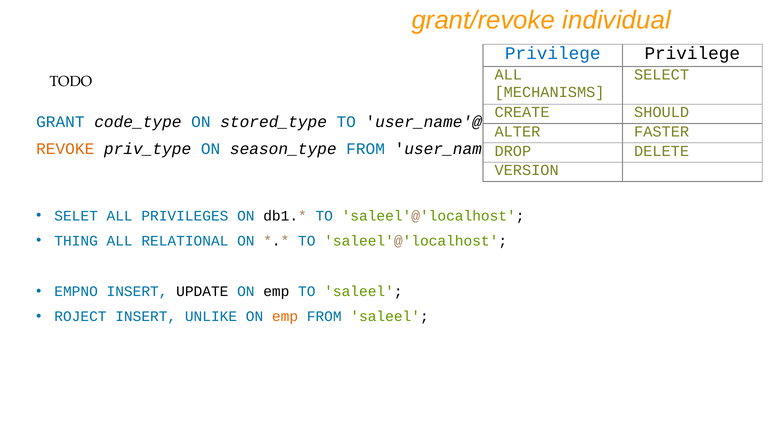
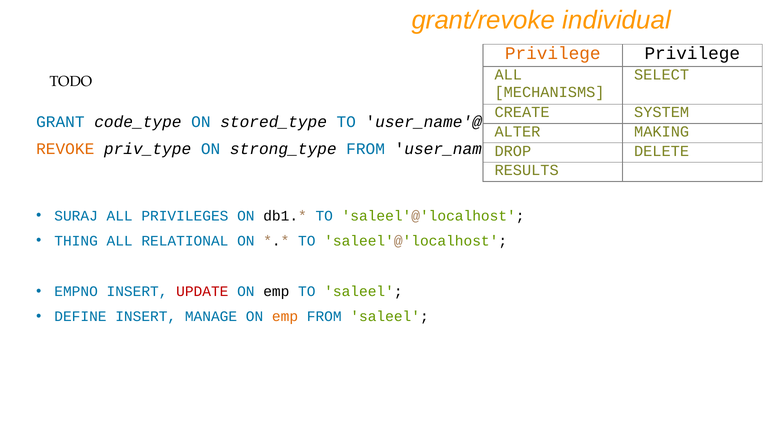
Privilege at (553, 53) colour: blue -> orange
SHOULD: SHOULD -> SYSTEM
FASTER: FASTER -> MAKING
season_type: season_type -> strong_type
VERSION: VERSION -> RESULTS
SELET: SELET -> SURAJ
UPDATE colour: black -> red
ROJECT: ROJECT -> DEFINE
UNLIKE: UNLIKE -> MANAGE
